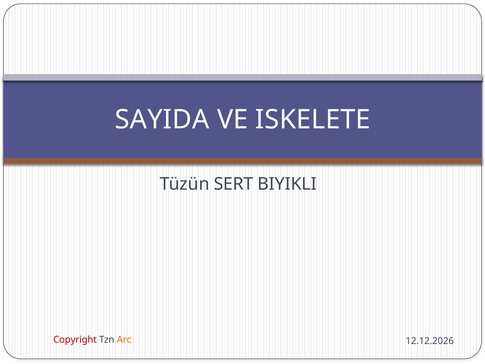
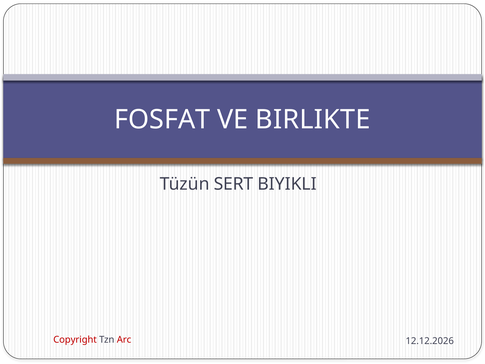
SAYIDA: SAYIDA -> FOSFAT
ISKELETE: ISKELETE -> BIRLIKTE
Arc colour: orange -> red
